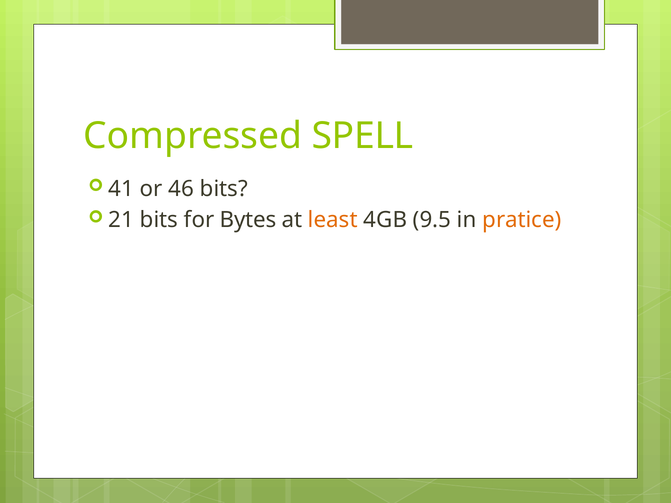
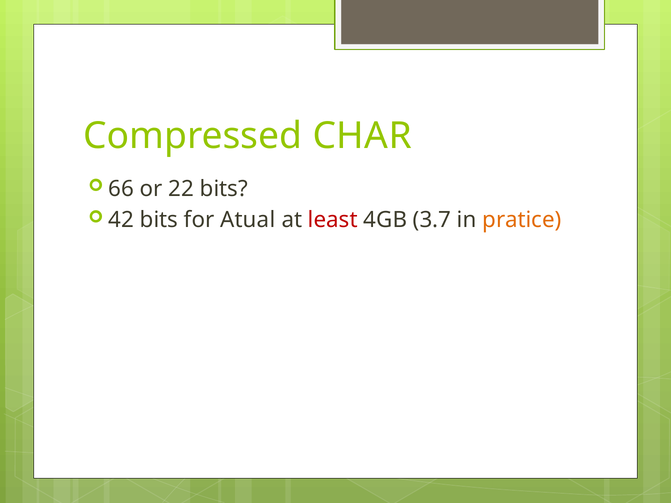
SPELL: SPELL -> CHAR
41: 41 -> 66
46: 46 -> 22
21: 21 -> 42
Bytes: Bytes -> Atual
least colour: orange -> red
9.5: 9.5 -> 3.7
